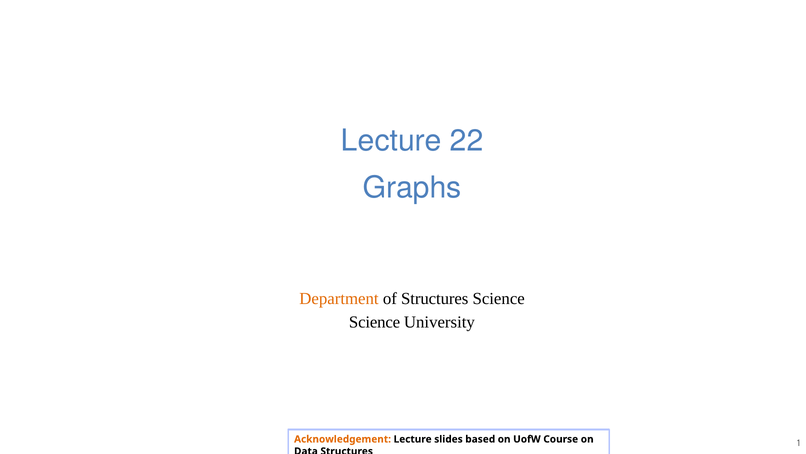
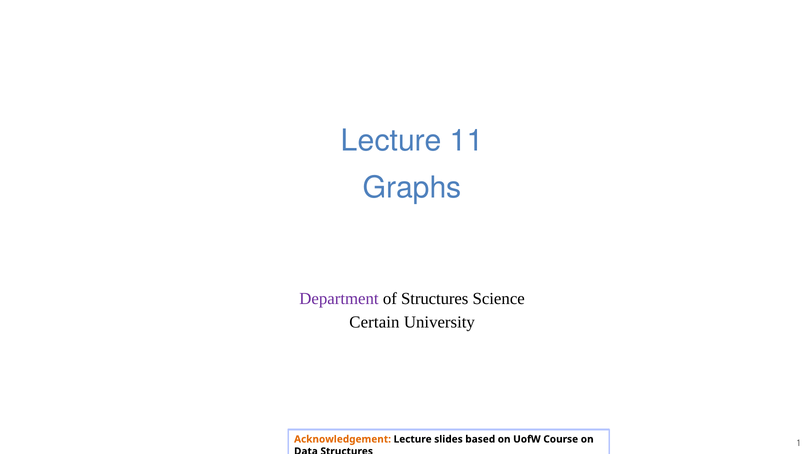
22: 22 -> 11
Department colour: orange -> purple
Science at (375, 322): Science -> Certain
